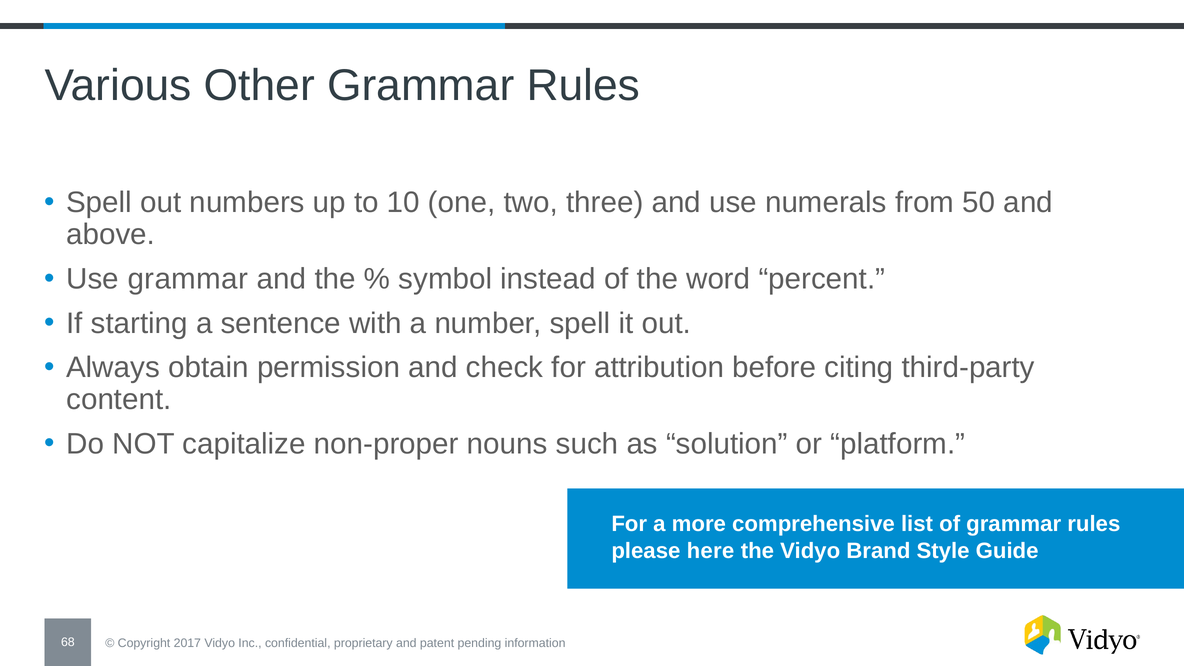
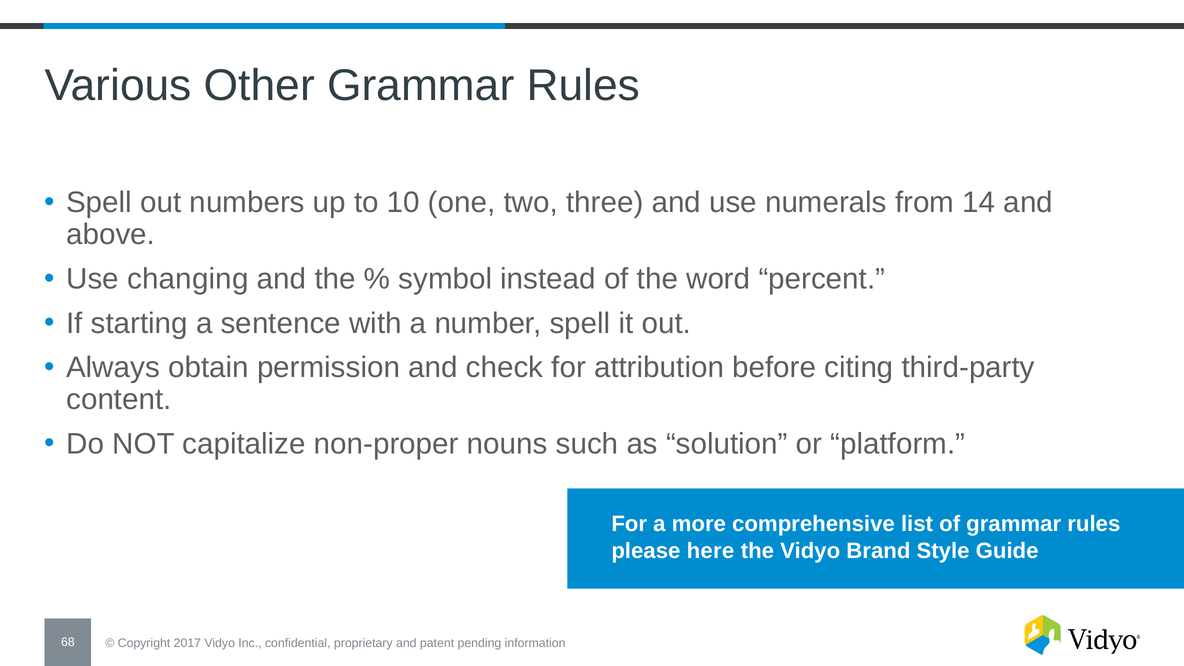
50: 50 -> 14
Use grammar: grammar -> changing
